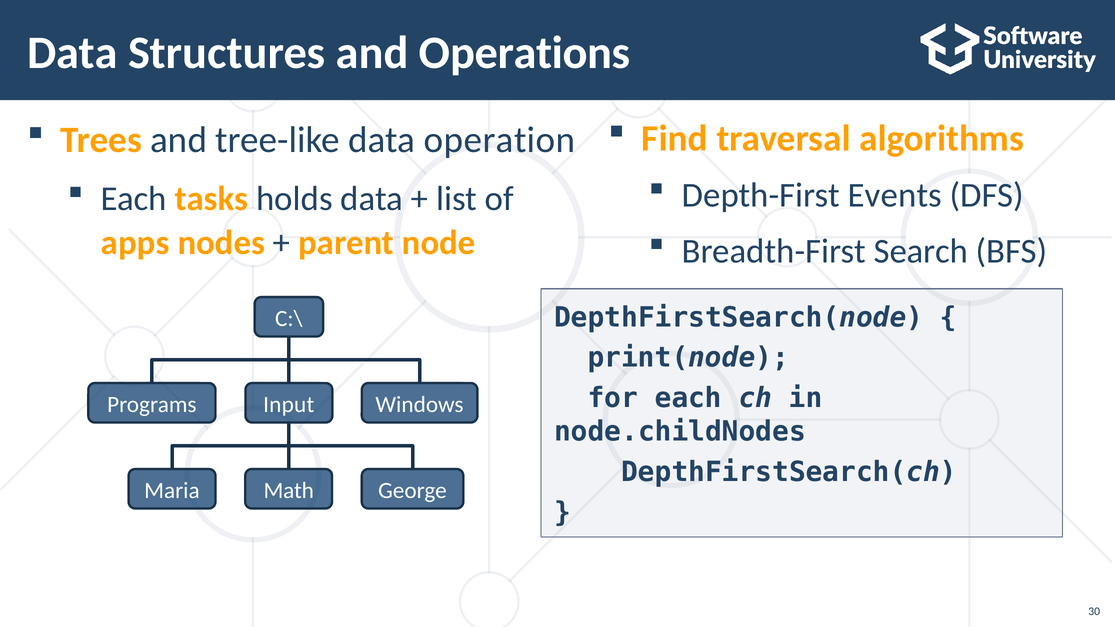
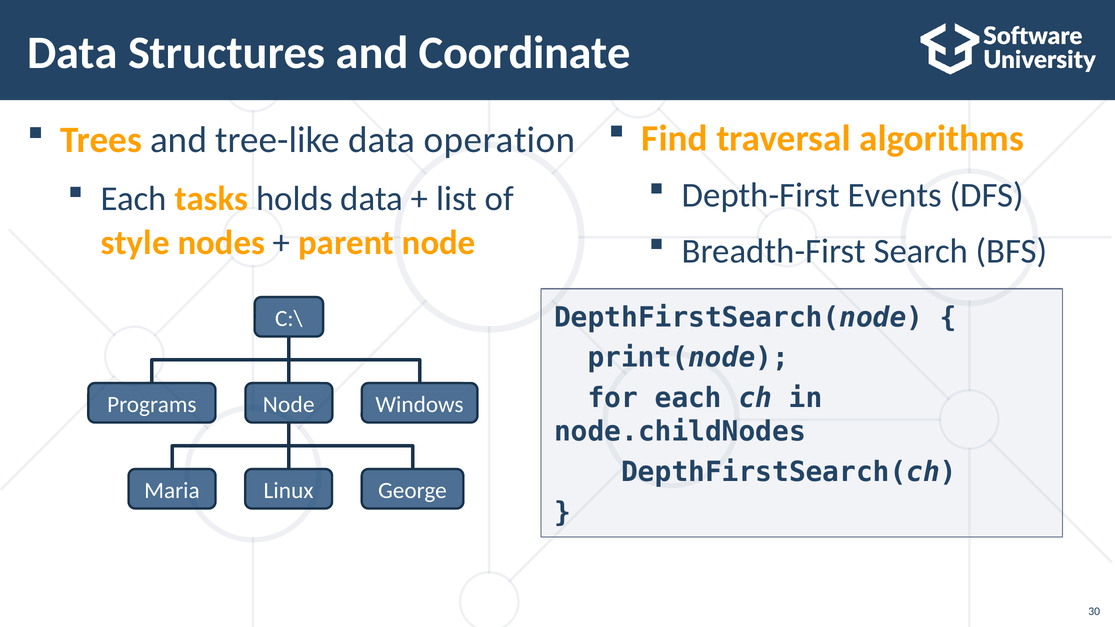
Operations: Operations -> Coordinate
apps: apps -> style
Programs Input: Input -> Node
Math: Math -> Linux
